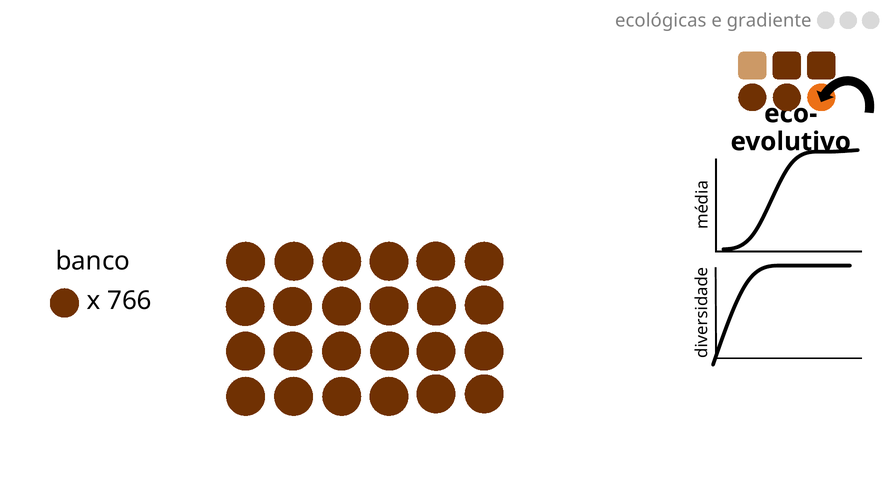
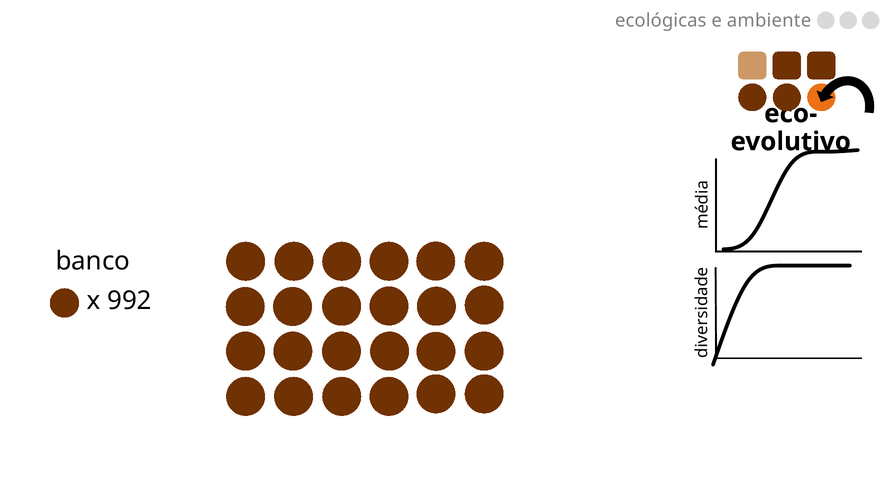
gradiente: gradiente -> ambiente
766: 766 -> 992
